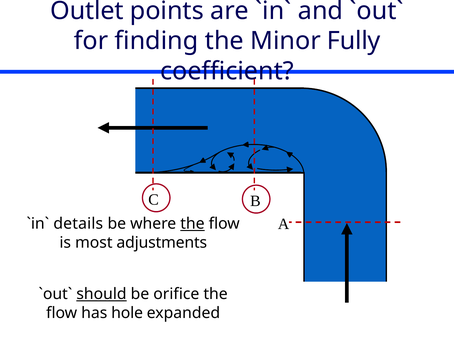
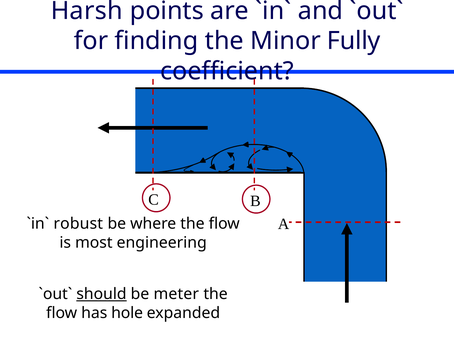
Outlet: Outlet -> Harsh
details: details -> robust
the at (192, 224) underline: present -> none
adjustments: adjustments -> engineering
orifice: orifice -> meter
